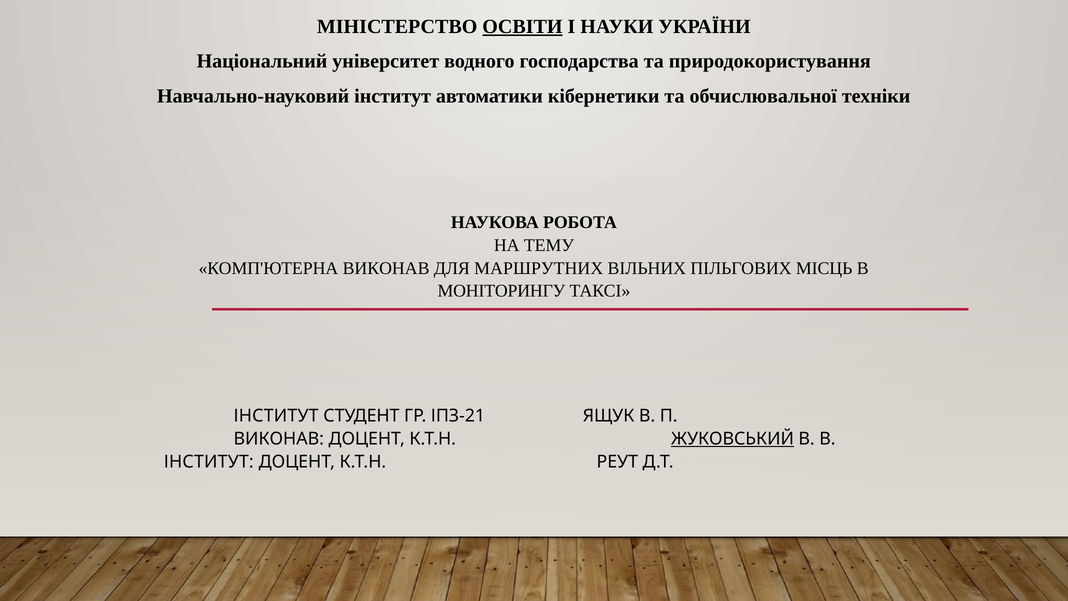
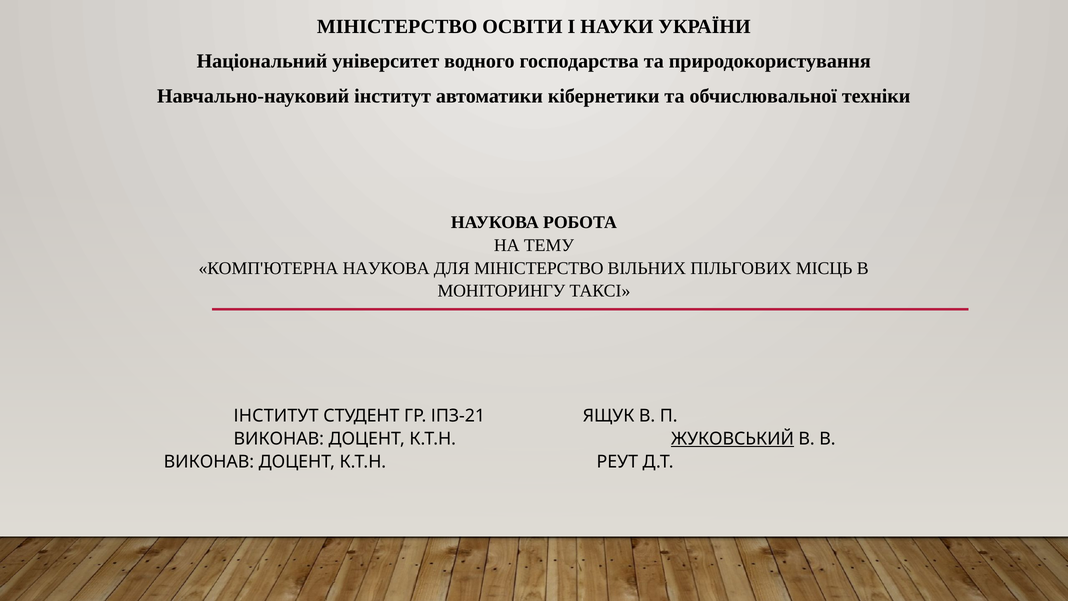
ОСВІТИ underline: present -> none
КОМП'ЮТЕРНА ВИКОНАВ: ВИКОНАВ -> НАУКОВА
ДЛЯ МАРШРУТНИХ: МАРШРУТНИХ -> МІНІСТЕРСТВО
ІНСТИТУТ at (209, 462): ІНСТИТУТ -> ВИКОНАВ
